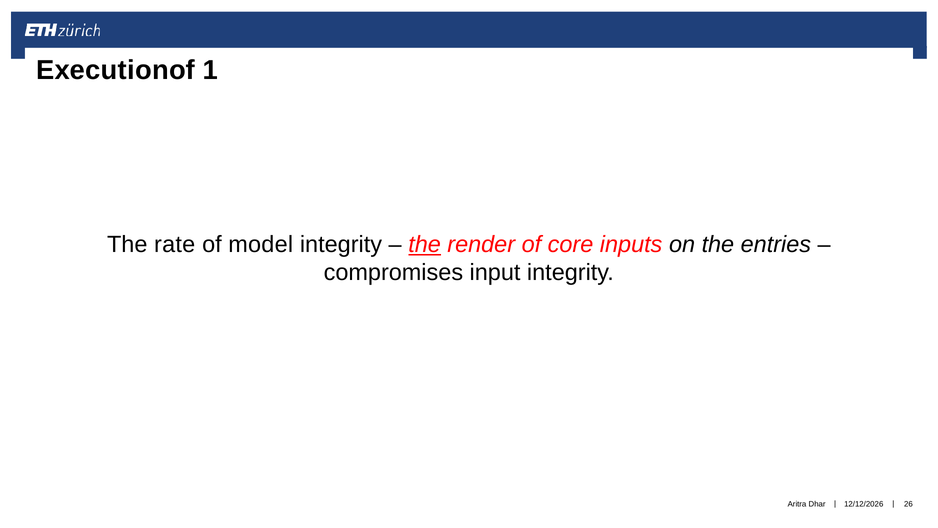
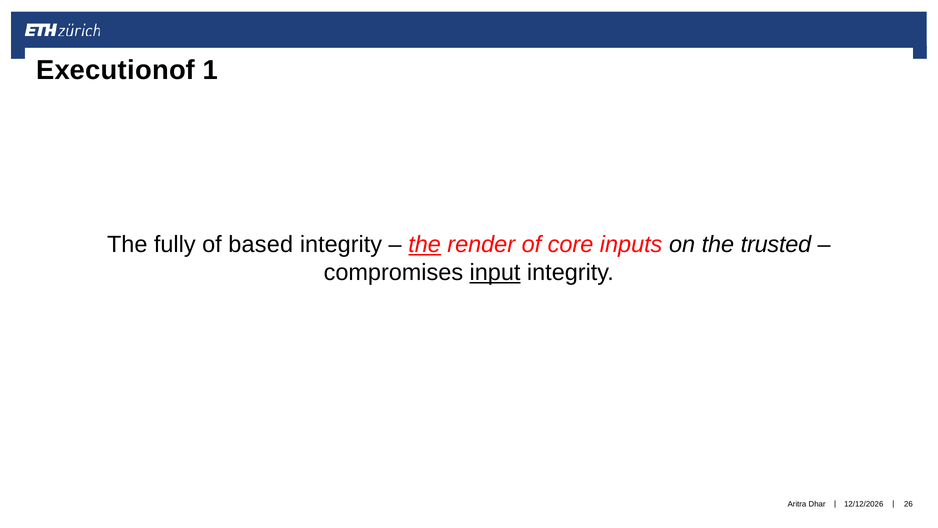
rate: rate -> fully
model: model -> based
entries: entries -> trusted
input underline: none -> present
